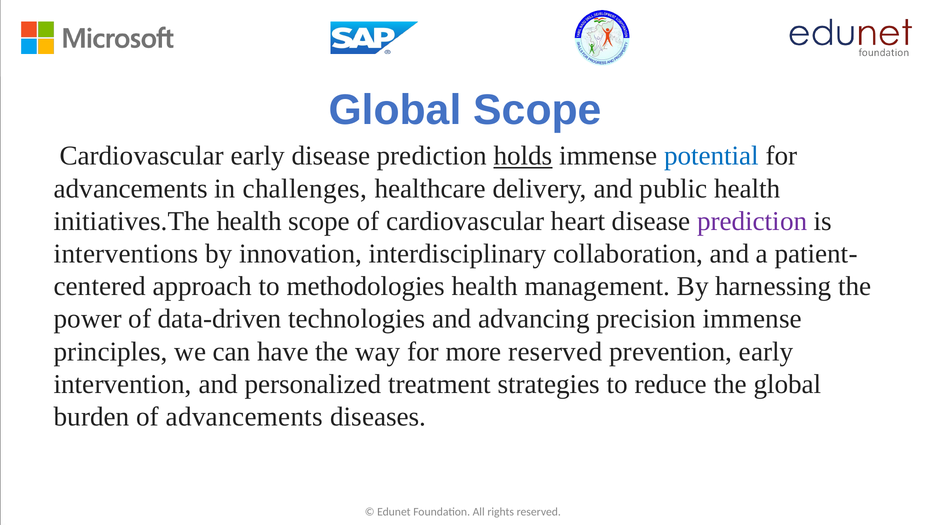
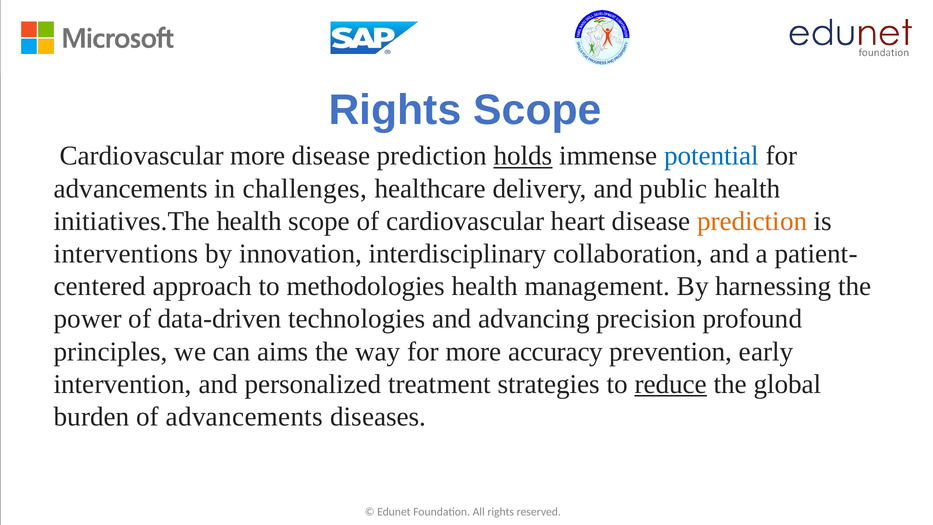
Global at (395, 110): Global -> Rights
Cardiovascular early: early -> more
prediction at (752, 221) colour: purple -> orange
precision immense: immense -> profound
have: have -> aims
more reserved: reserved -> accuracy
reduce underline: none -> present
